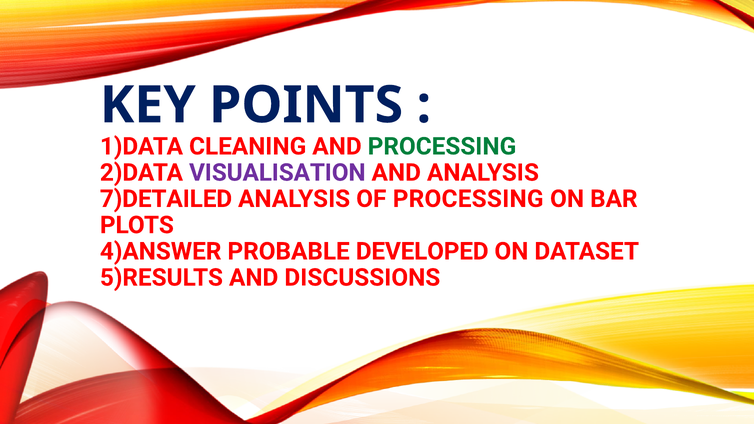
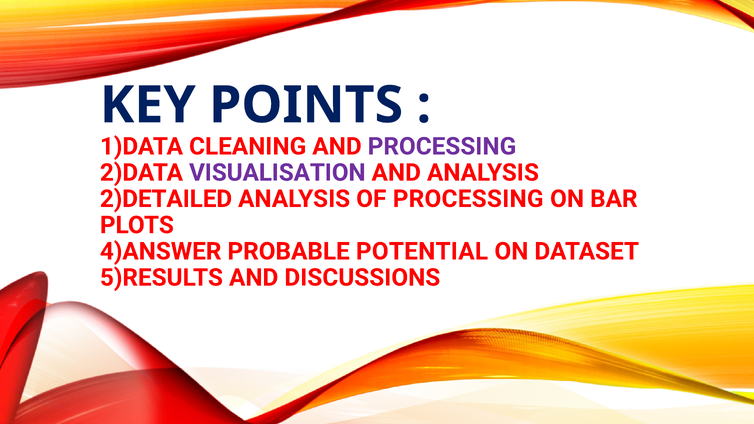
PROCESSING at (442, 146) colour: green -> purple
7)DETAILED: 7)DETAILED -> 2)DETAILED
DEVELOPED: DEVELOPED -> POTENTIAL
